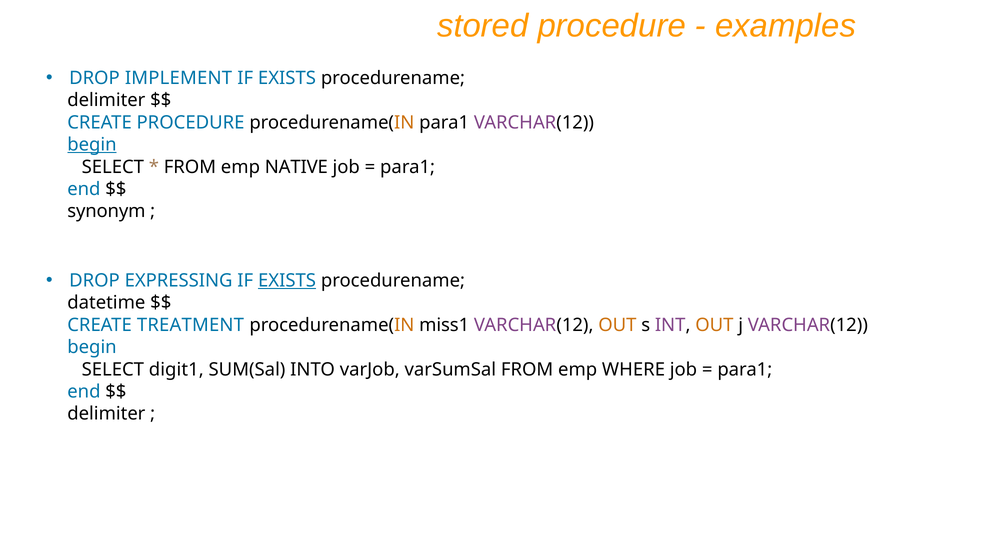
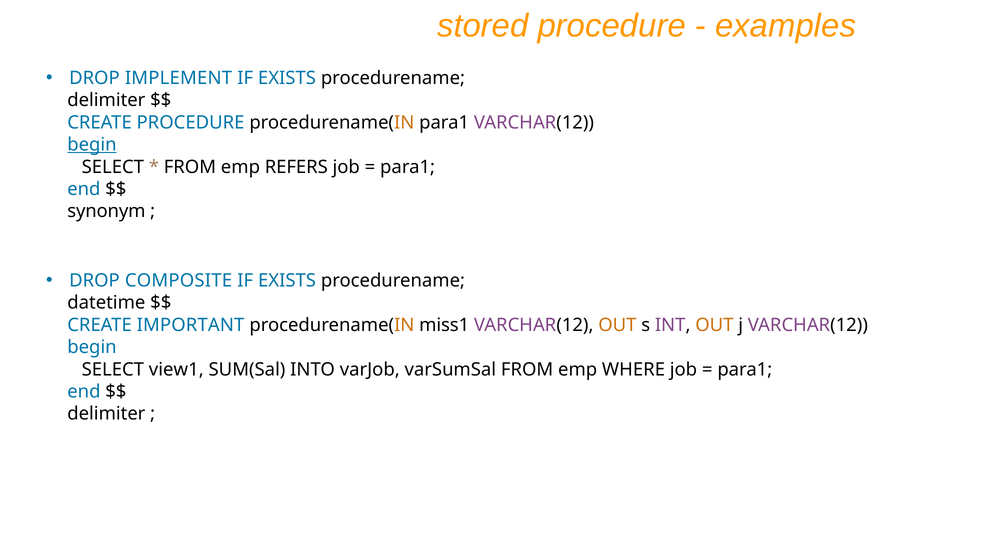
NATIVE: NATIVE -> REFERS
EXPRESSING: EXPRESSING -> COMPOSITE
EXISTS at (287, 281) underline: present -> none
TREATMENT: TREATMENT -> IMPORTANT
digit1: digit1 -> view1
